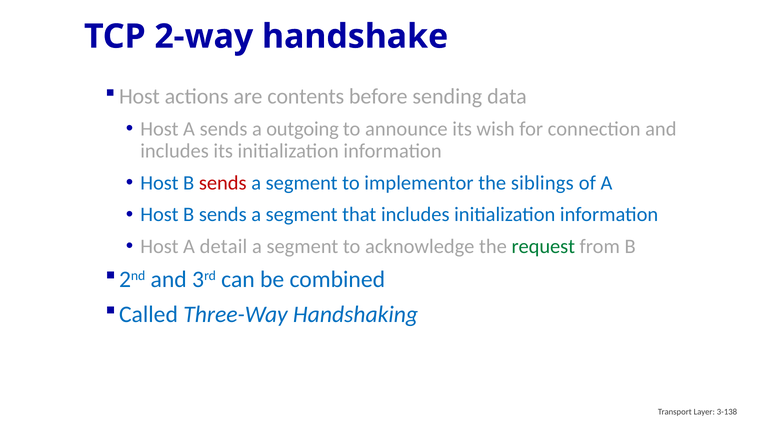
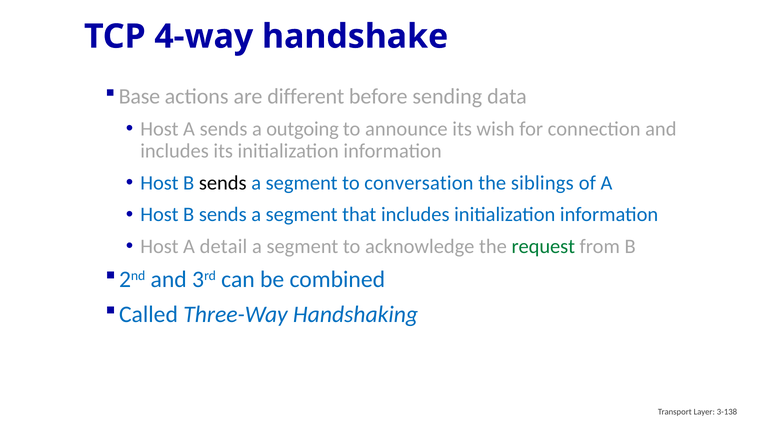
2-way: 2-way -> 4-way
Host at (139, 96): Host -> Base
contents: contents -> different
sends at (223, 183) colour: red -> black
implementor: implementor -> conversation
